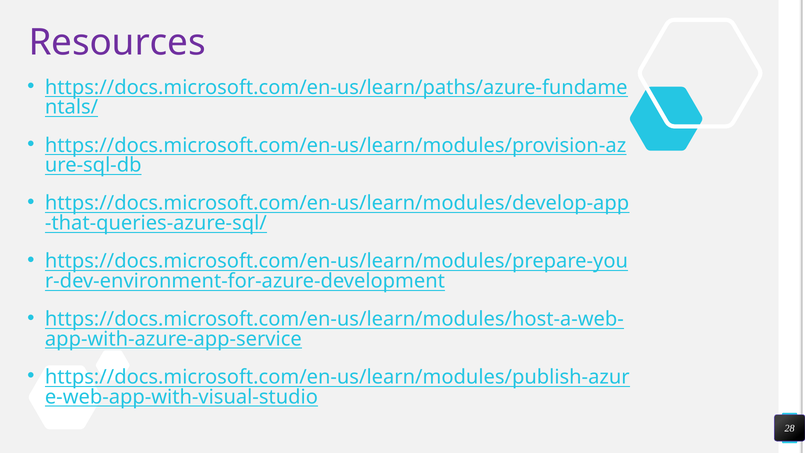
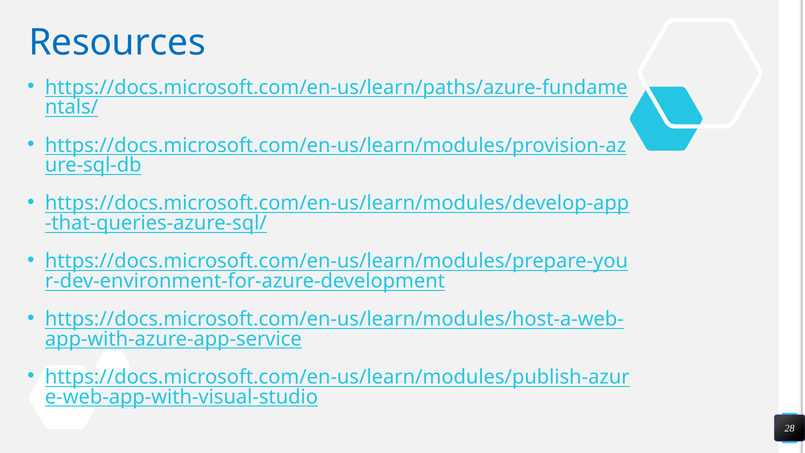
Resources colour: purple -> blue
